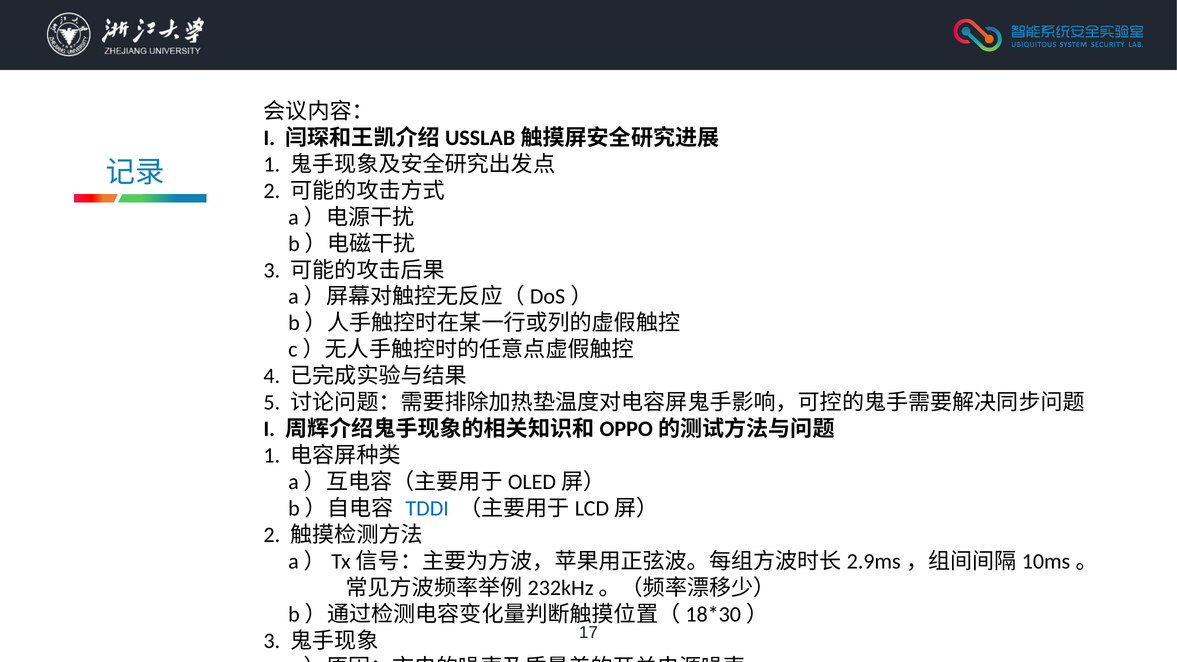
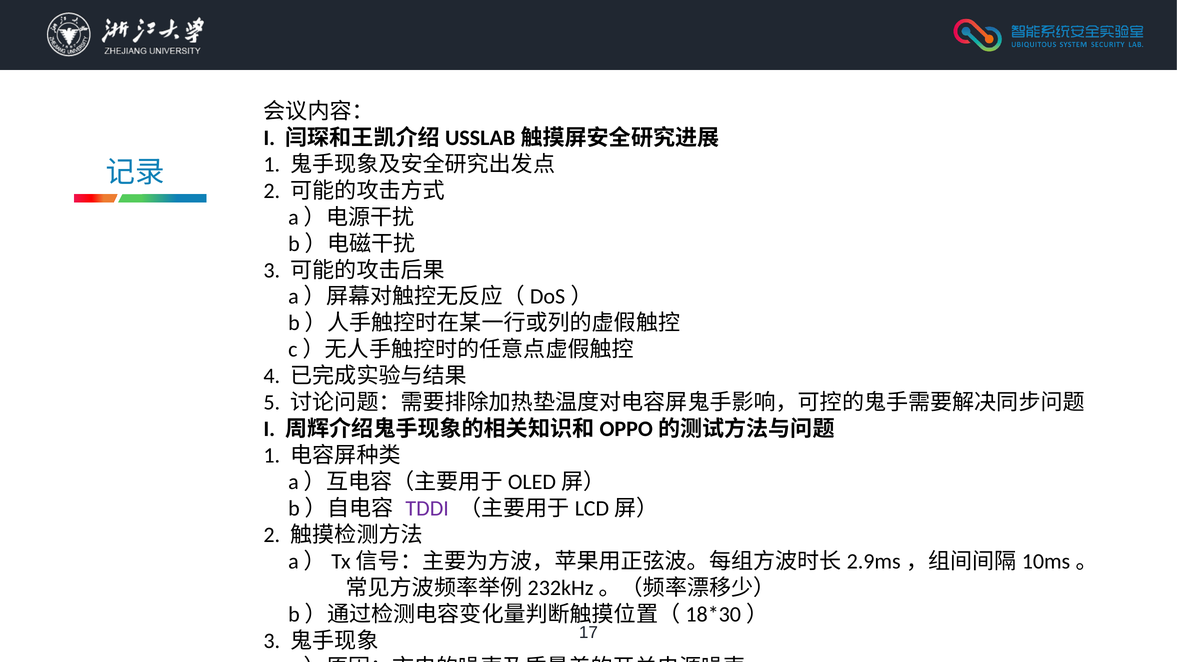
TDDI colour: blue -> purple
